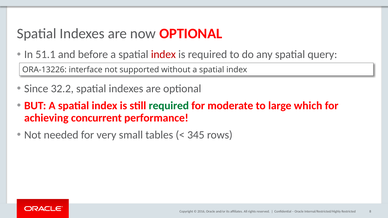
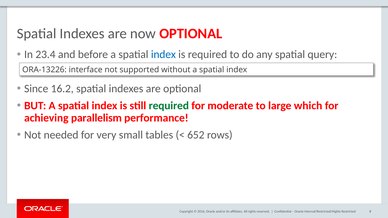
51.1: 51.1 -> 23.4
index at (163, 55) colour: red -> blue
32.2: 32.2 -> 16.2
concurrent: concurrent -> parallelism
345: 345 -> 652
